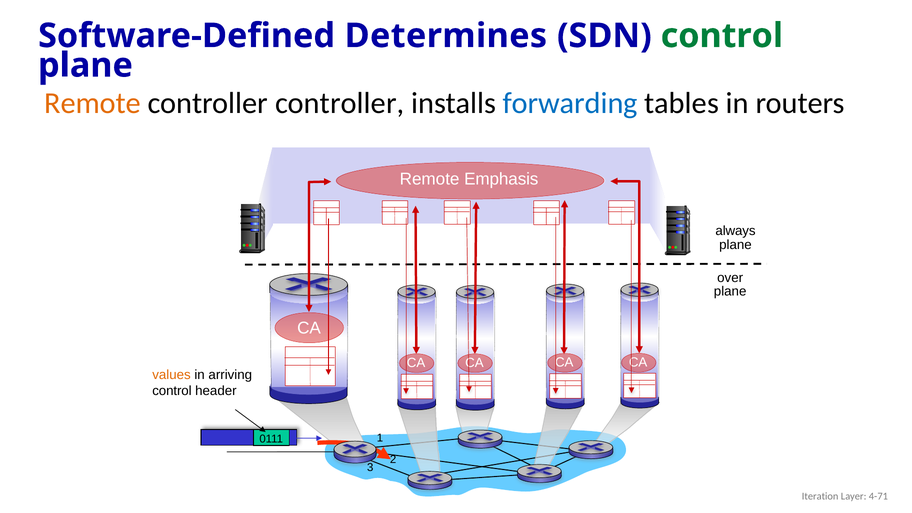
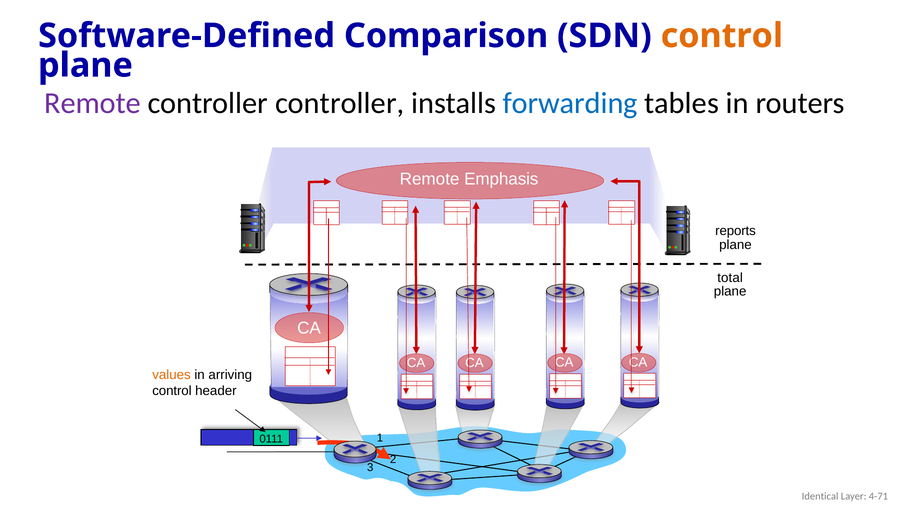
Determines: Determines -> Comparison
control at (722, 36) colour: green -> orange
Remote at (93, 103) colour: orange -> purple
always: always -> reports
over: over -> total
Iteration: Iteration -> Identical
